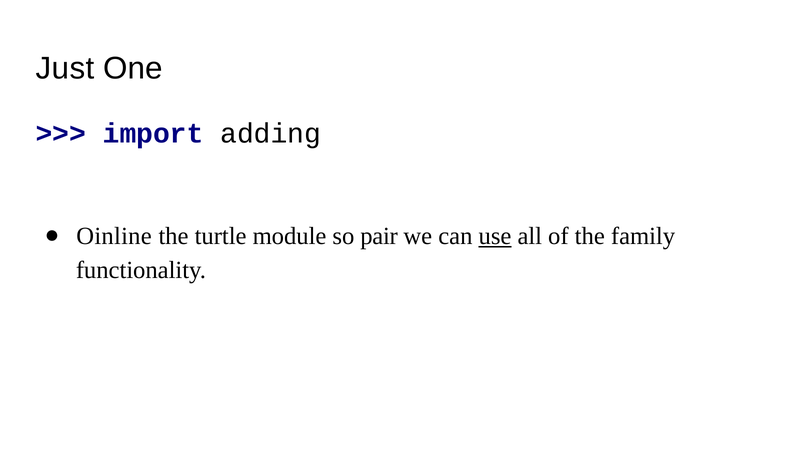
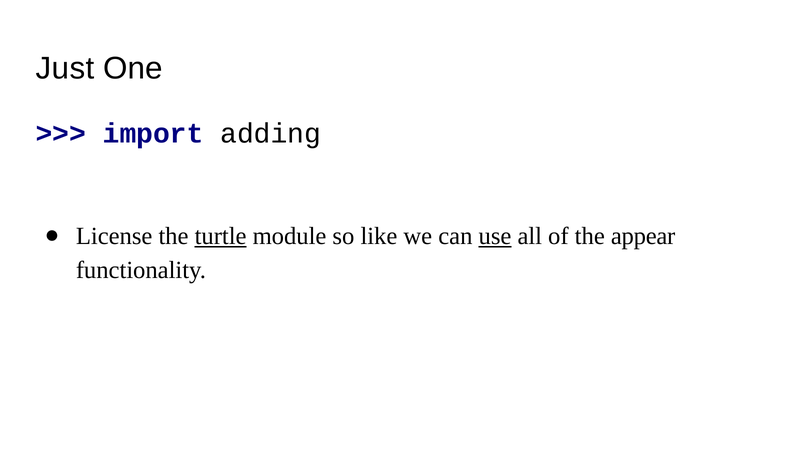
Oinline: Oinline -> License
turtle underline: none -> present
pair: pair -> like
family: family -> appear
